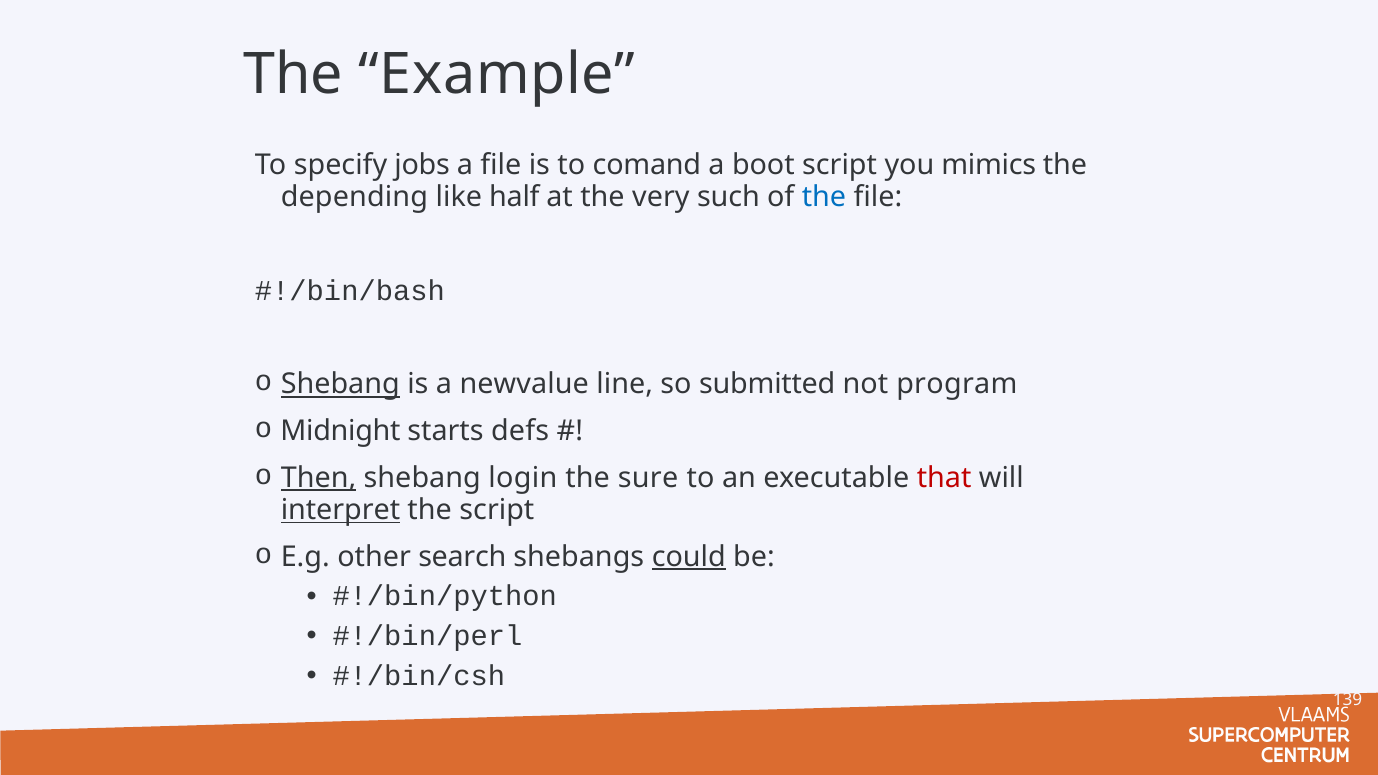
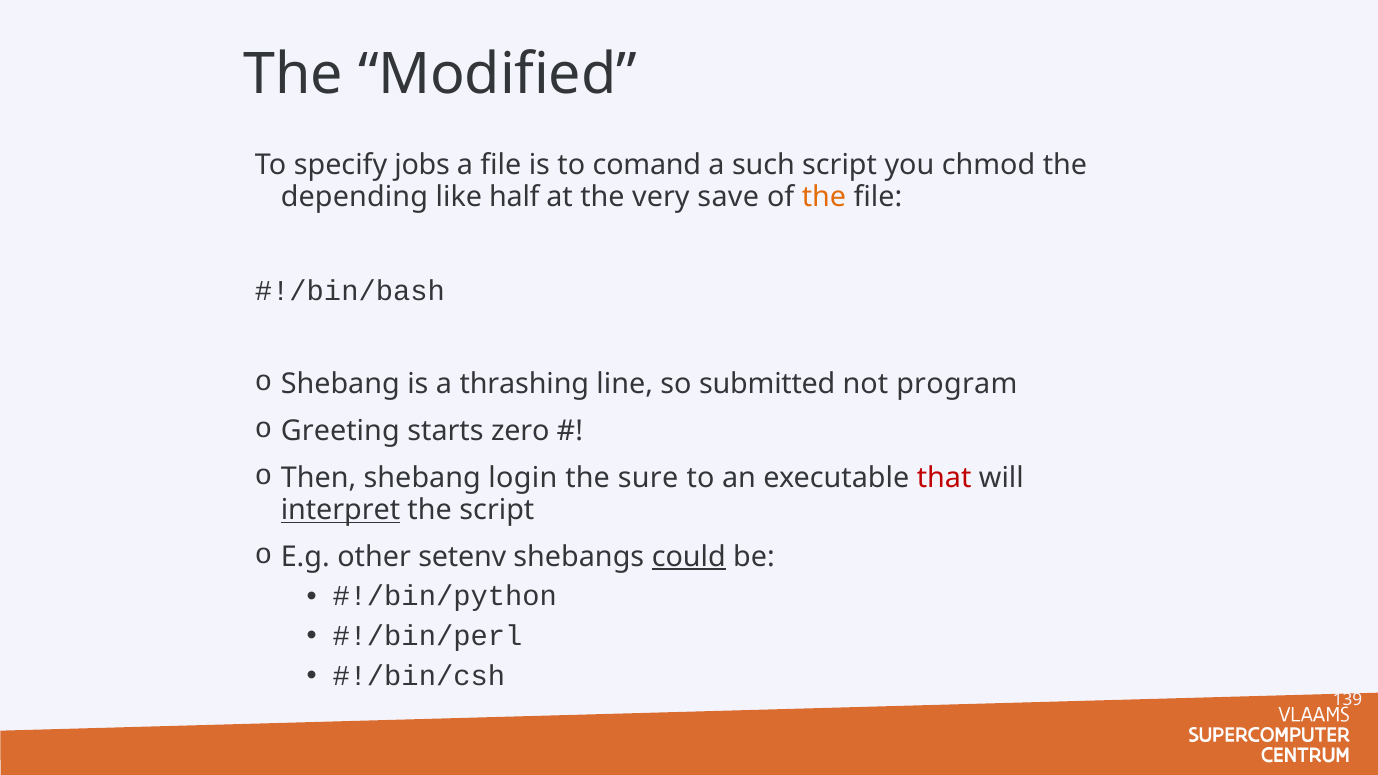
Example: Example -> Modified
boot: boot -> such
mimics: mimics -> chmod
such: such -> save
the at (824, 197) colour: blue -> orange
Shebang at (340, 384) underline: present -> none
newvalue: newvalue -> thrashing
Midnight: Midnight -> Greeting
defs: defs -> zero
Then underline: present -> none
search: search -> setenv
